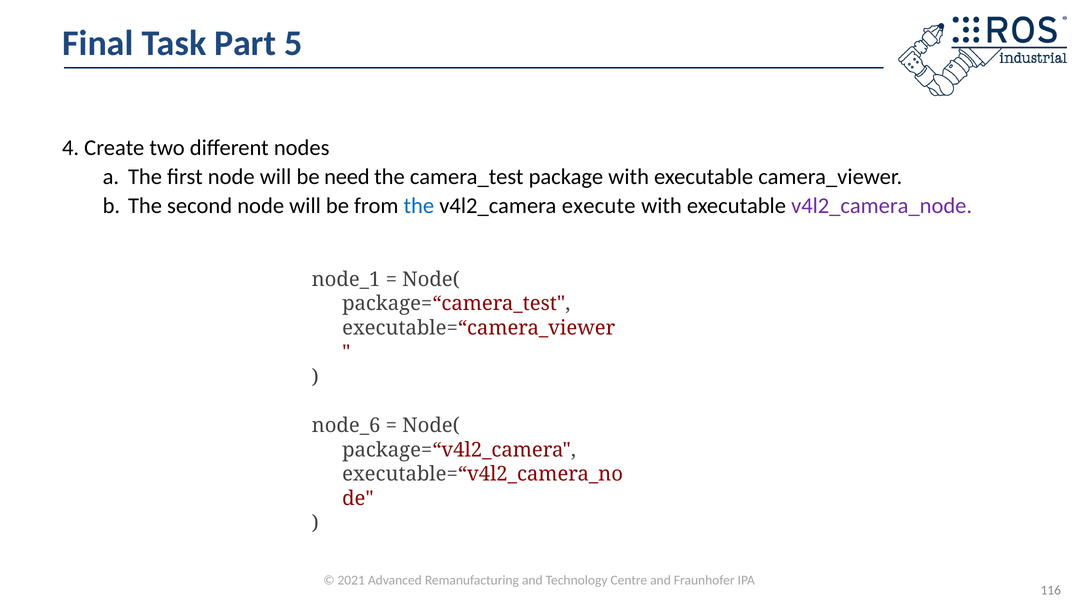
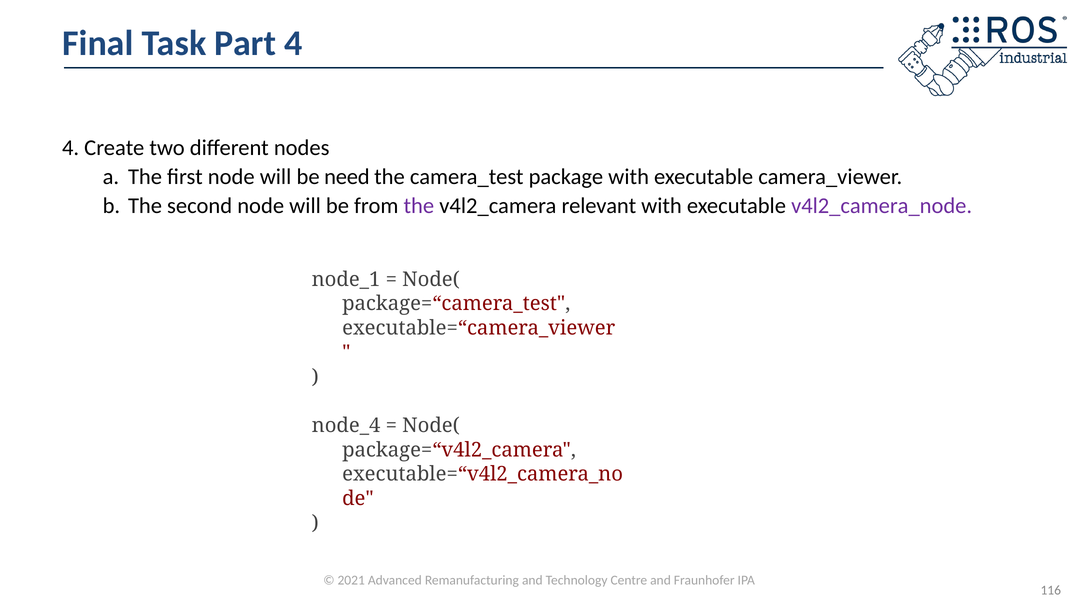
Part 5: 5 -> 4
the at (419, 206) colour: blue -> purple
execute: execute -> relevant
node_6: node_6 -> node_4
